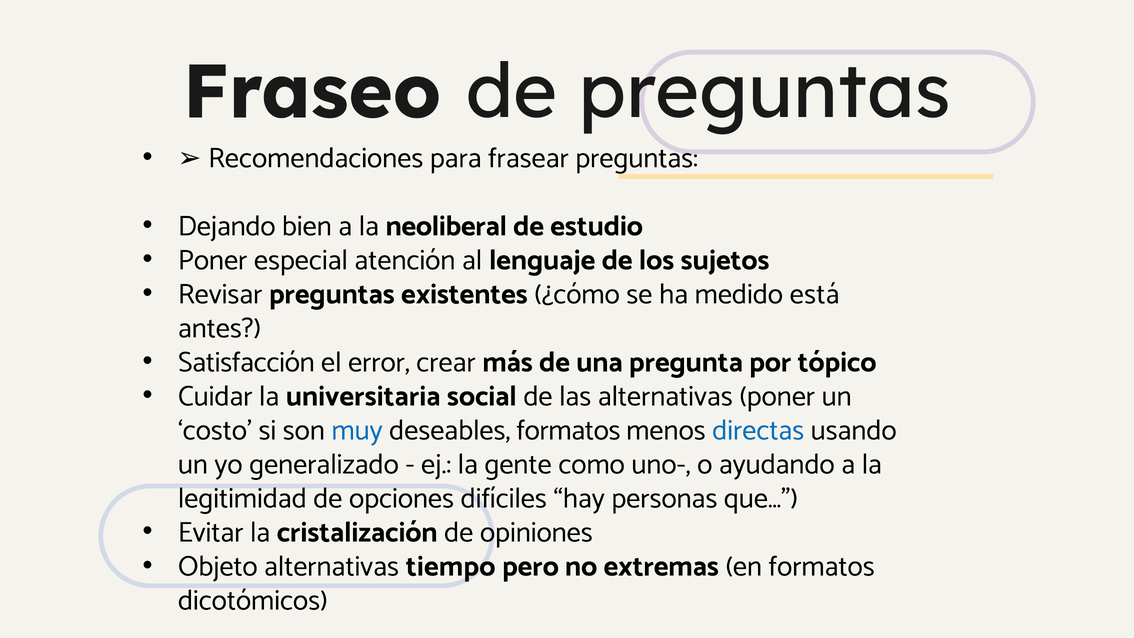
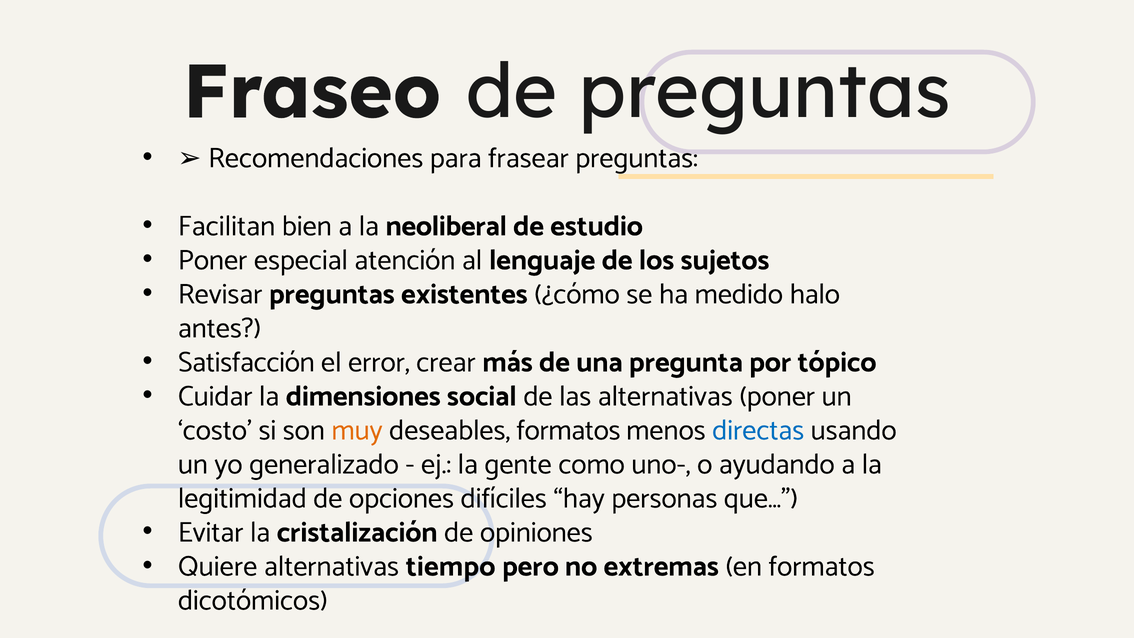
Dejando: Dejando -> Facilitan
está: está -> halo
universitaria: universitaria -> dimensiones
muy colour: blue -> orange
Objeto: Objeto -> Quiere
